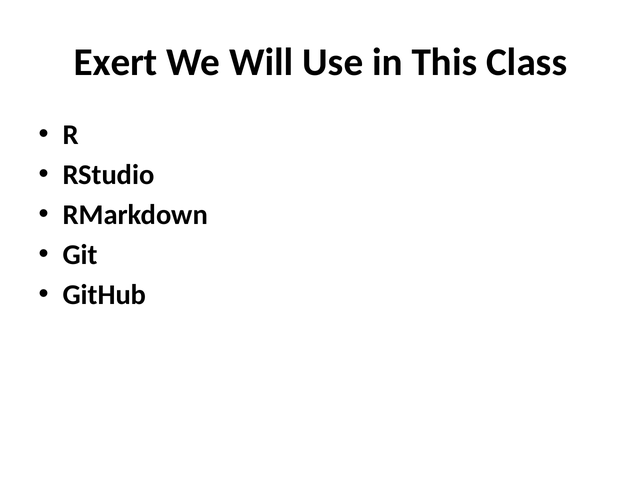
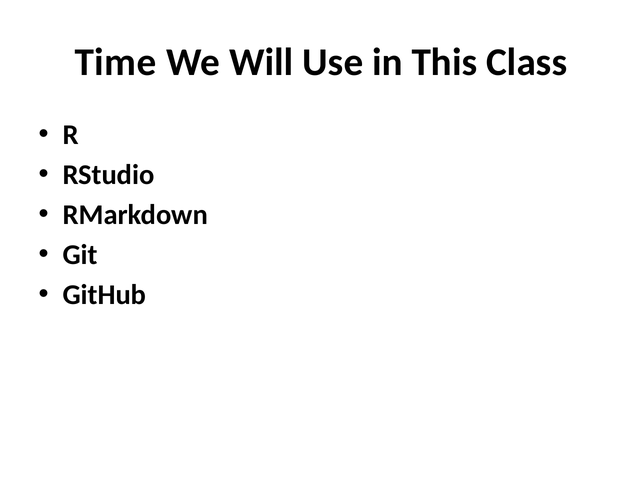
Exert: Exert -> Time
